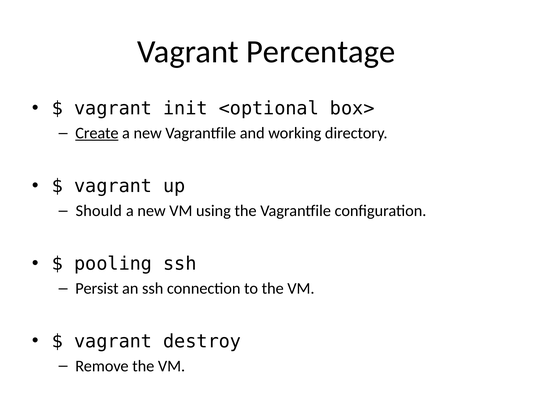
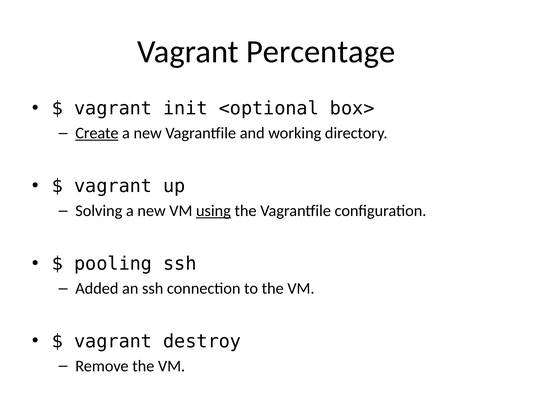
Should: Should -> Solving
using underline: none -> present
Persist: Persist -> Added
